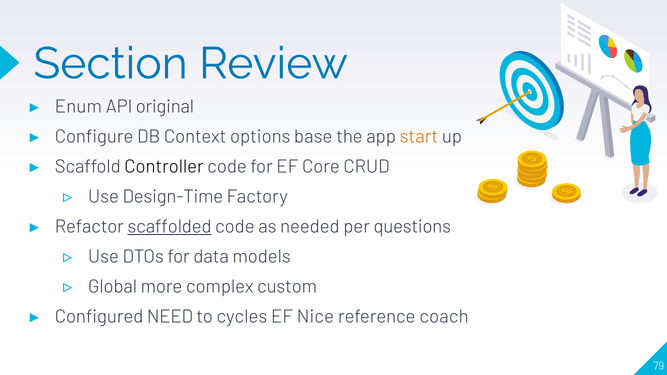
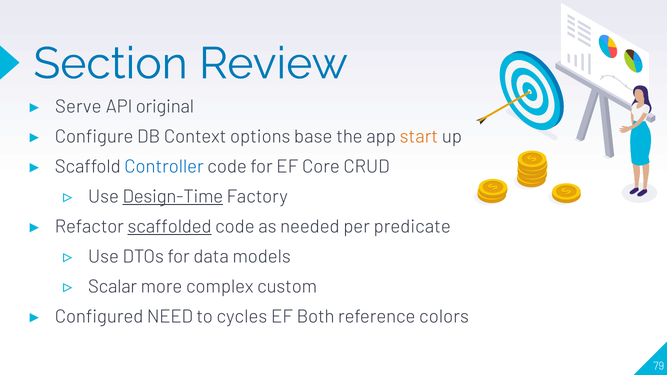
Enum: Enum -> Serve
Controller colour: black -> blue
Design-Time underline: none -> present
questions: questions -> predicate
Global: Global -> Scalar
Nice: Nice -> Both
coach: coach -> colors
